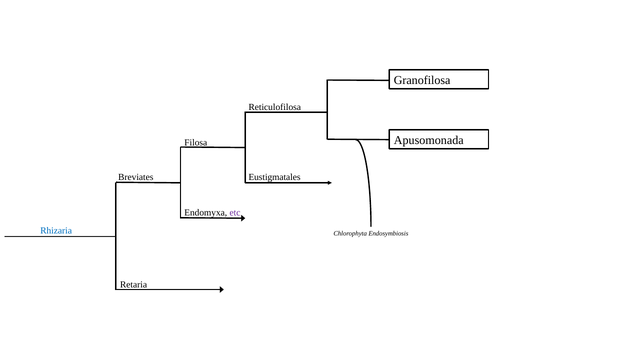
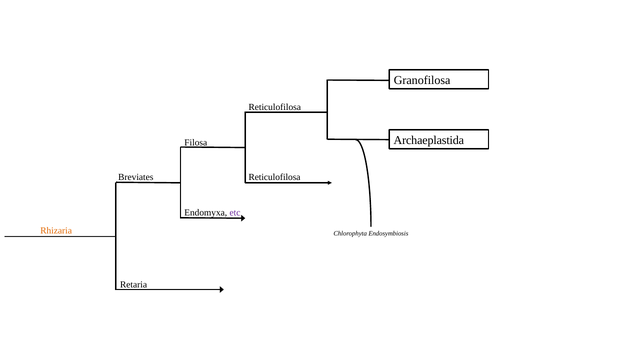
Apusomonada: Apusomonada -> Archaeplastida
Eustigmatales at (275, 177): Eustigmatales -> Reticulofilosa
Rhizaria colour: blue -> orange
